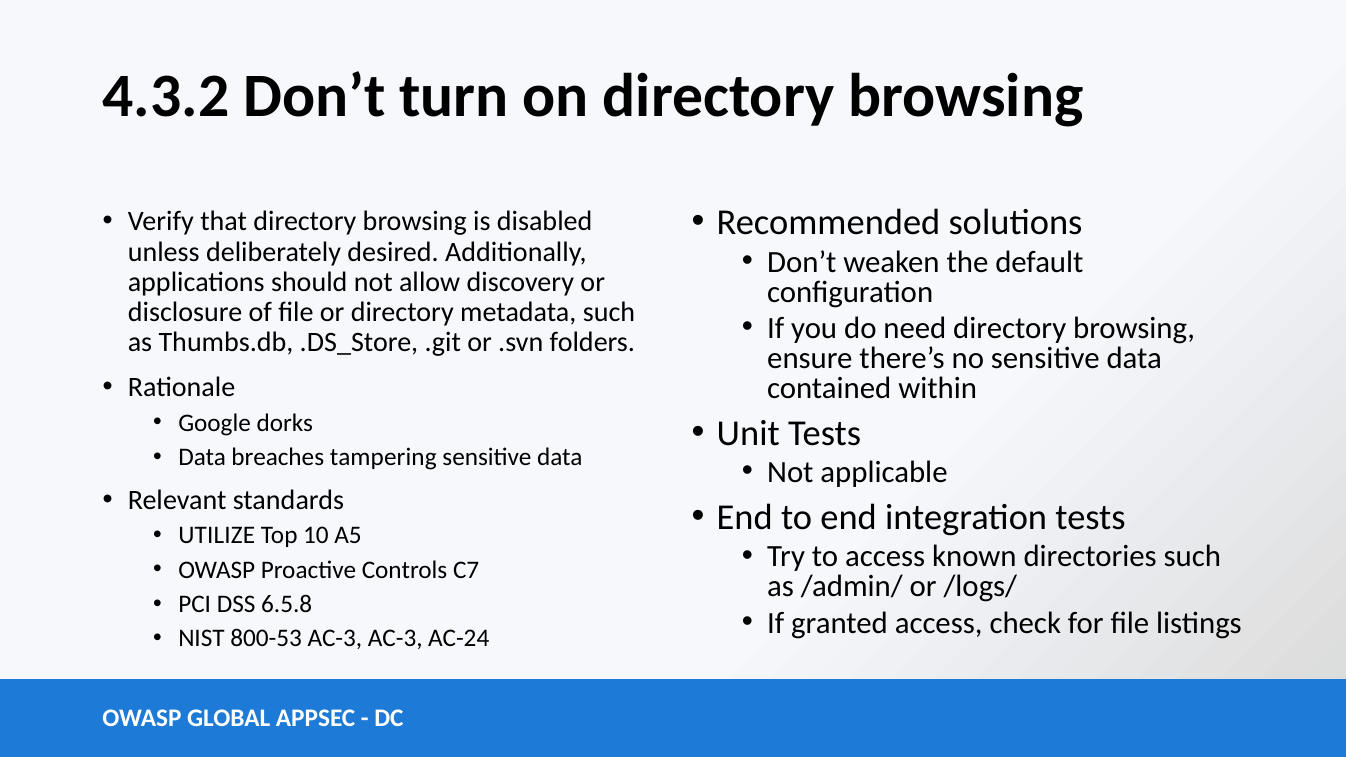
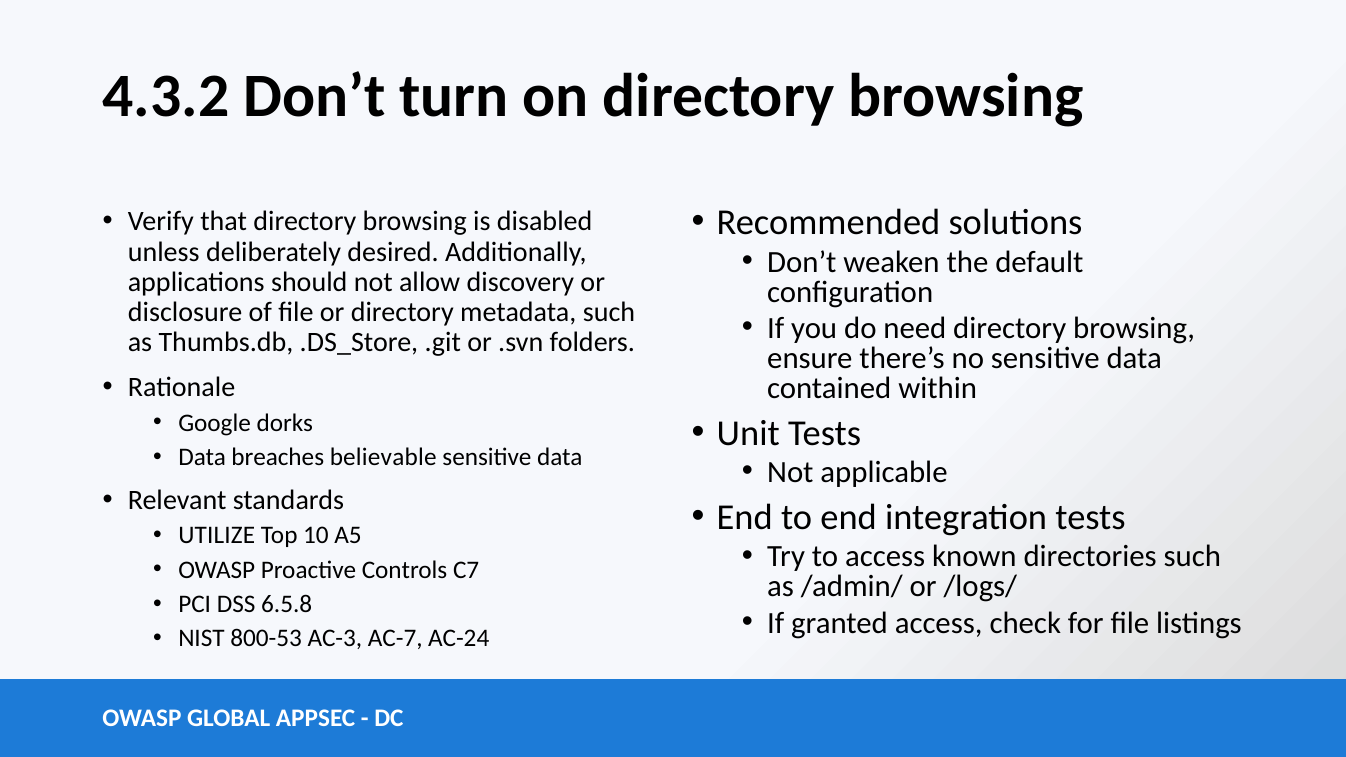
tampering: tampering -> believable
AC-3 AC-3: AC-3 -> AC-7
